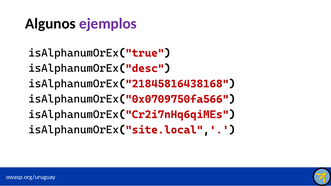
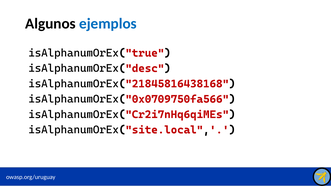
ejemplos colour: purple -> blue
